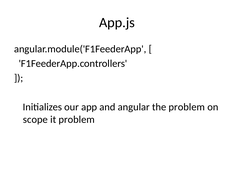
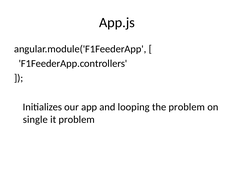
angular: angular -> looping
scope: scope -> single
